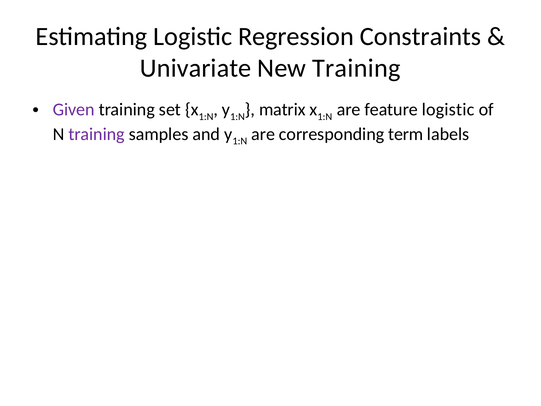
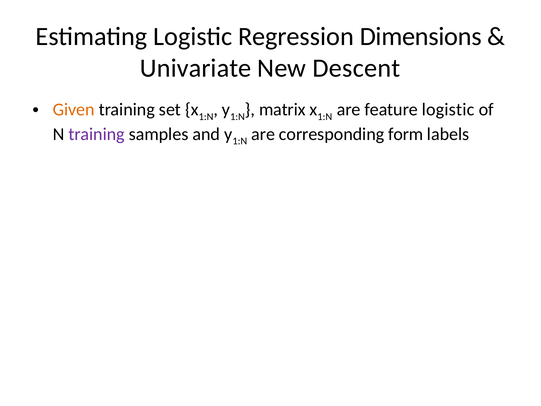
Constraints: Constraints -> Dimensions
New Training: Training -> Descent
Given colour: purple -> orange
term: term -> form
